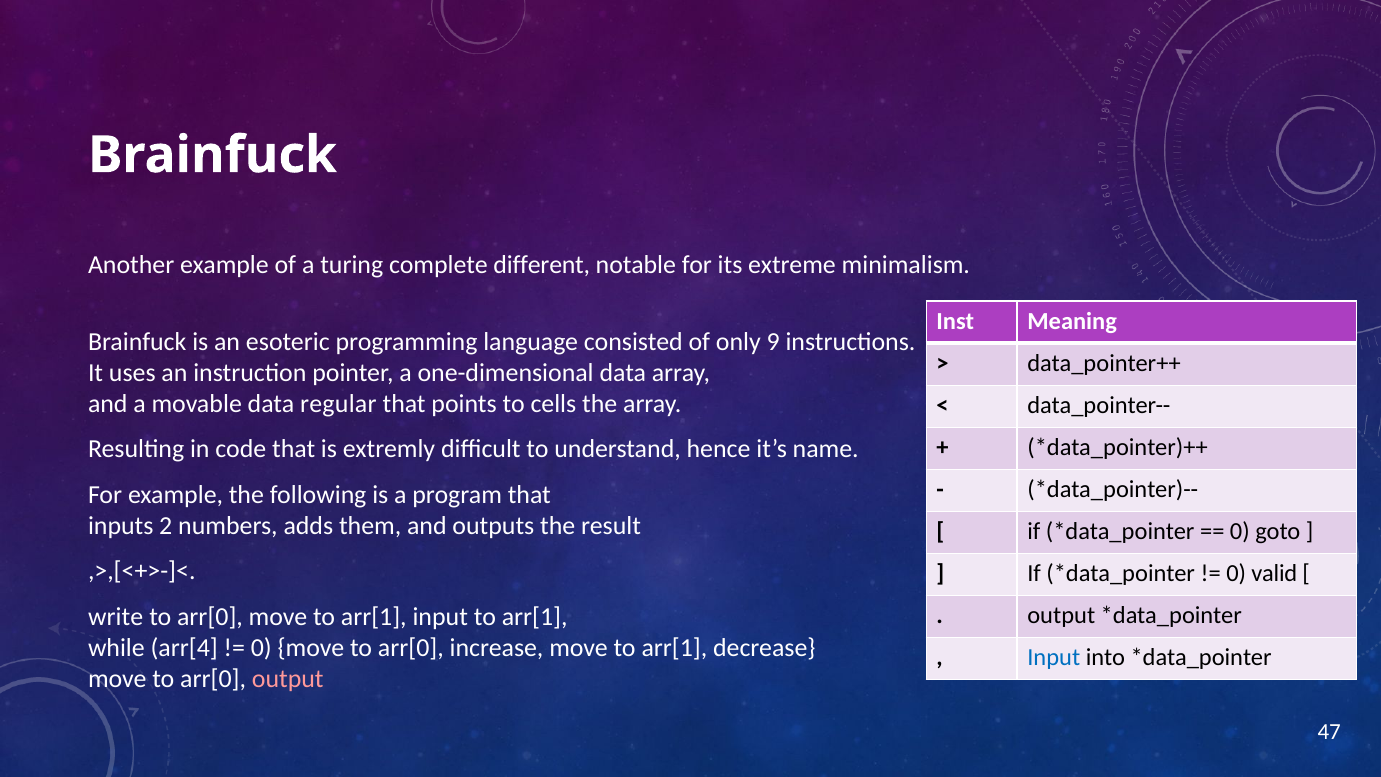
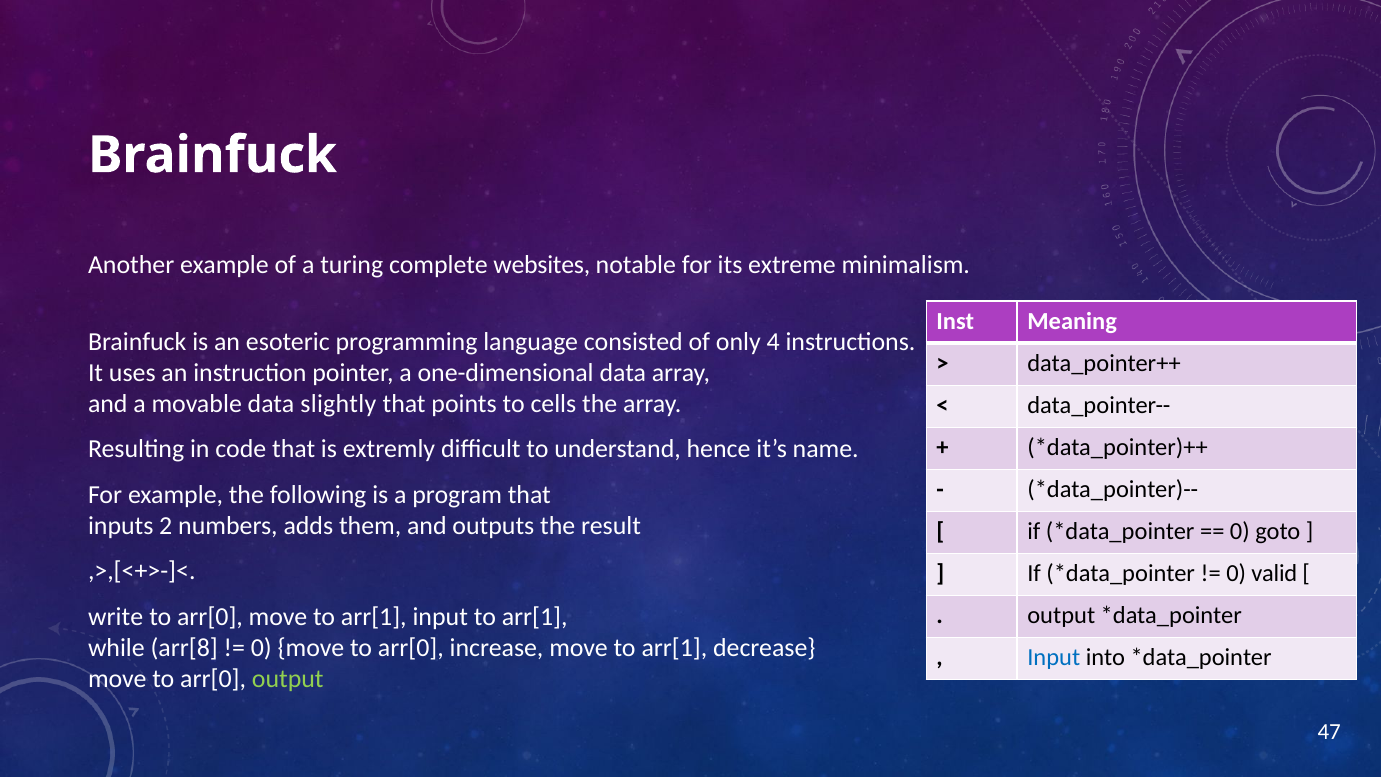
different: different -> websites
9: 9 -> 4
regular: regular -> slightly
arr[4: arr[4 -> arr[8
output at (288, 679) colour: pink -> light green
